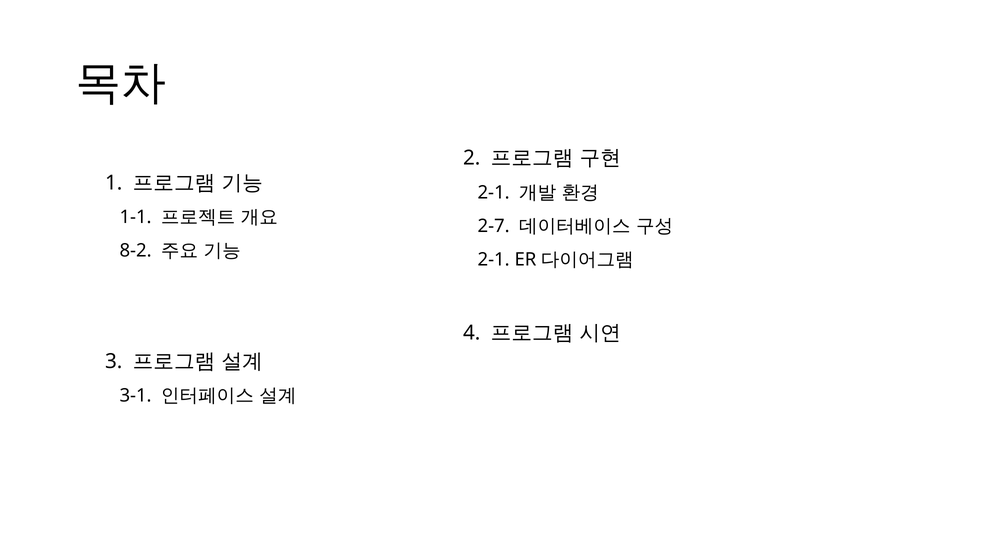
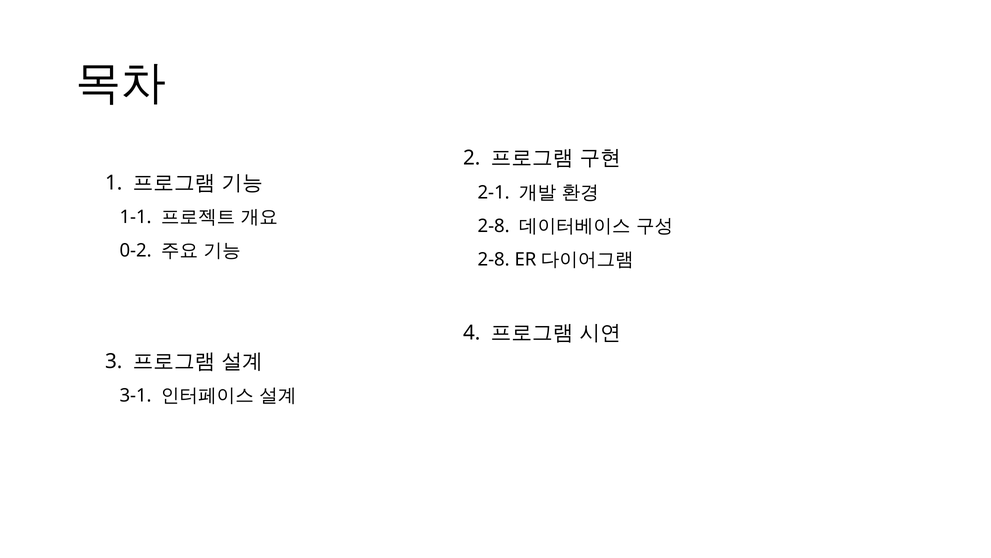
2-7 at (494, 226): 2-7 -> 2-8
8-2: 8-2 -> 0-2
2-1 at (494, 259): 2-1 -> 2-8
